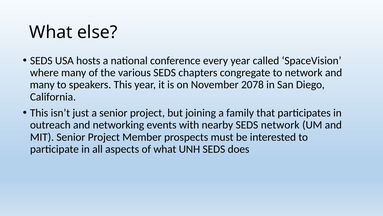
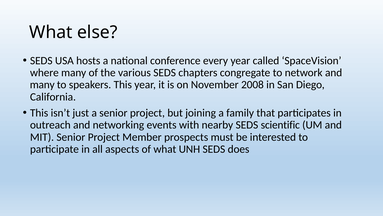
2078: 2078 -> 2008
SEDS network: network -> scientific
